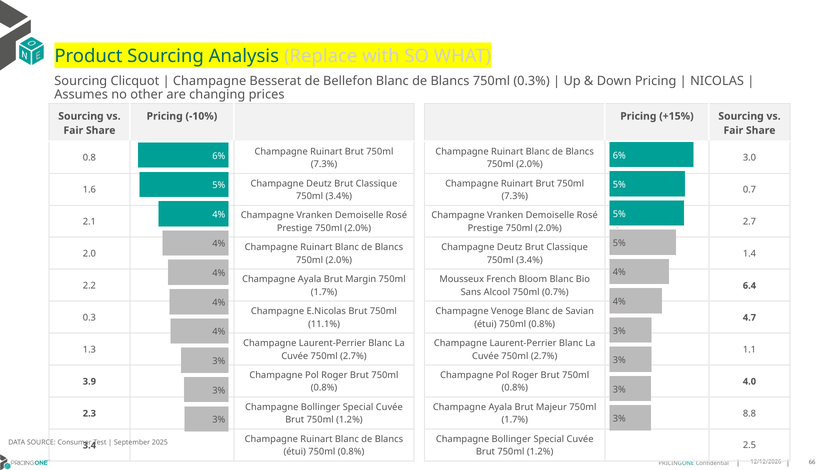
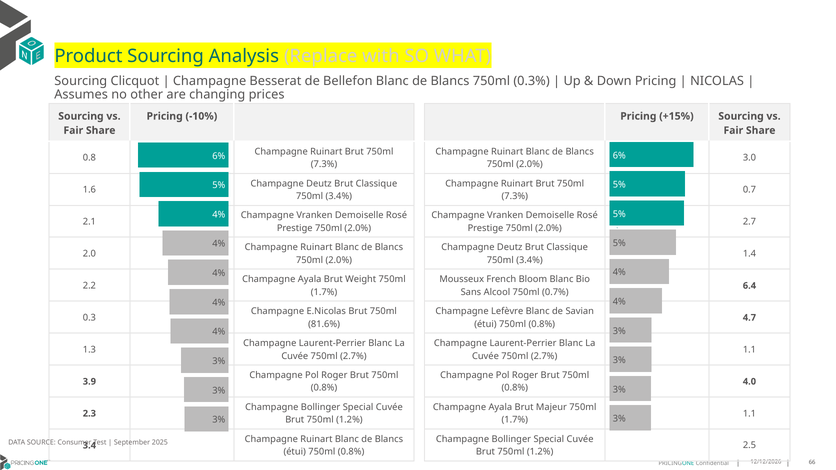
Margin: Margin -> Weight
Venoge: Venoge -> Lefèvre
11.1%: 11.1% -> 81.6%
8.8 at (749, 414): 8.8 -> 1.1
